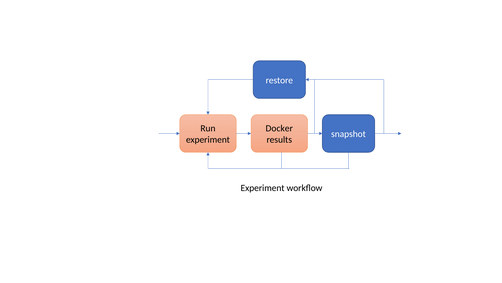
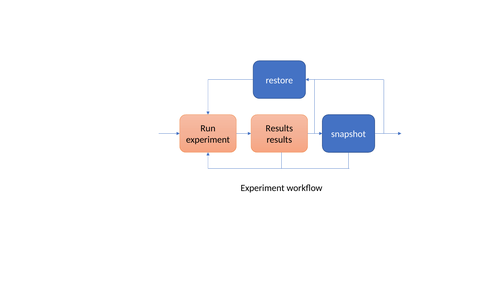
Docker at (279, 128): Docker -> Results
